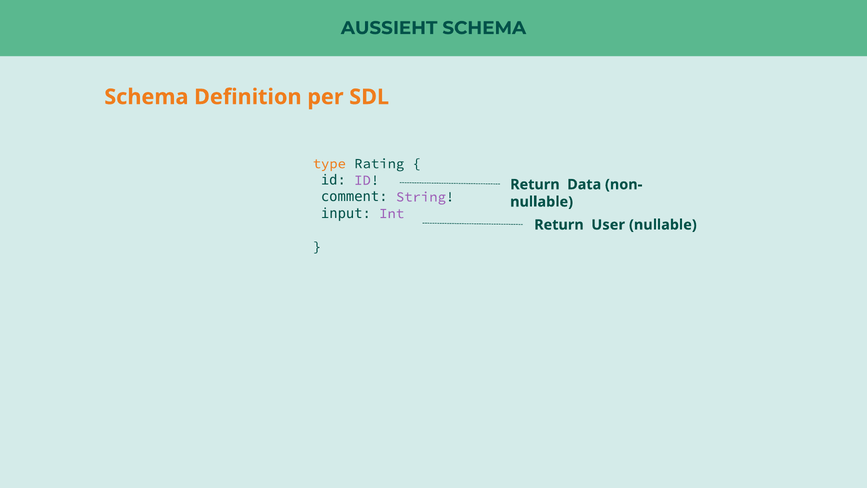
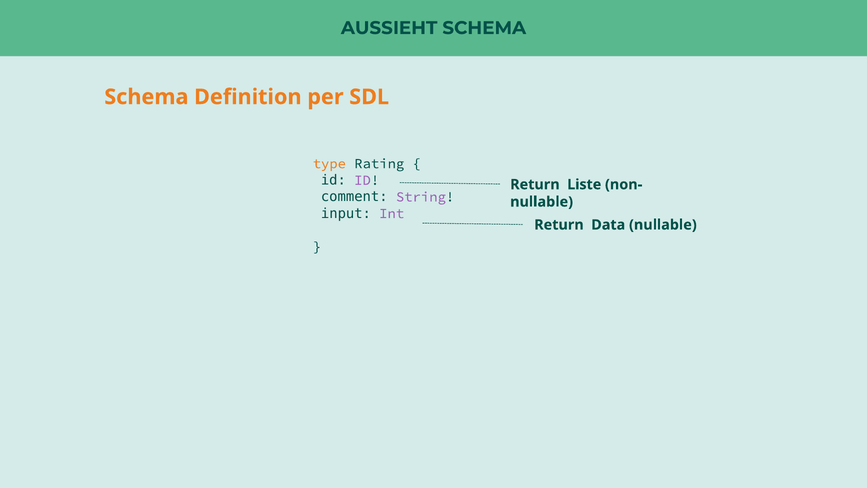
Data: Data -> Liste
User: User -> Data
